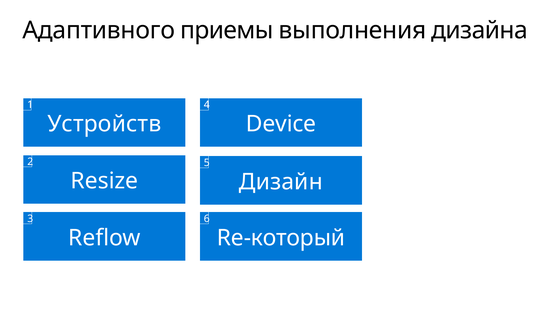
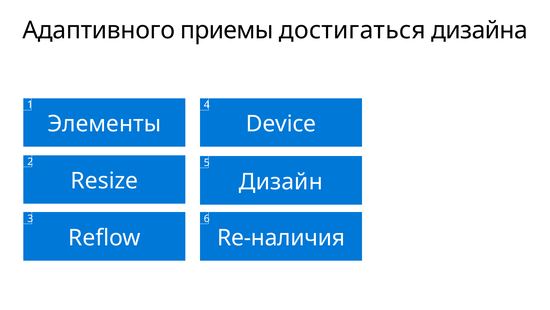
выполнения: выполнения -> достигаться
Устройств: Устройств -> Элементы
Re-который: Re-который -> Re-наличия
